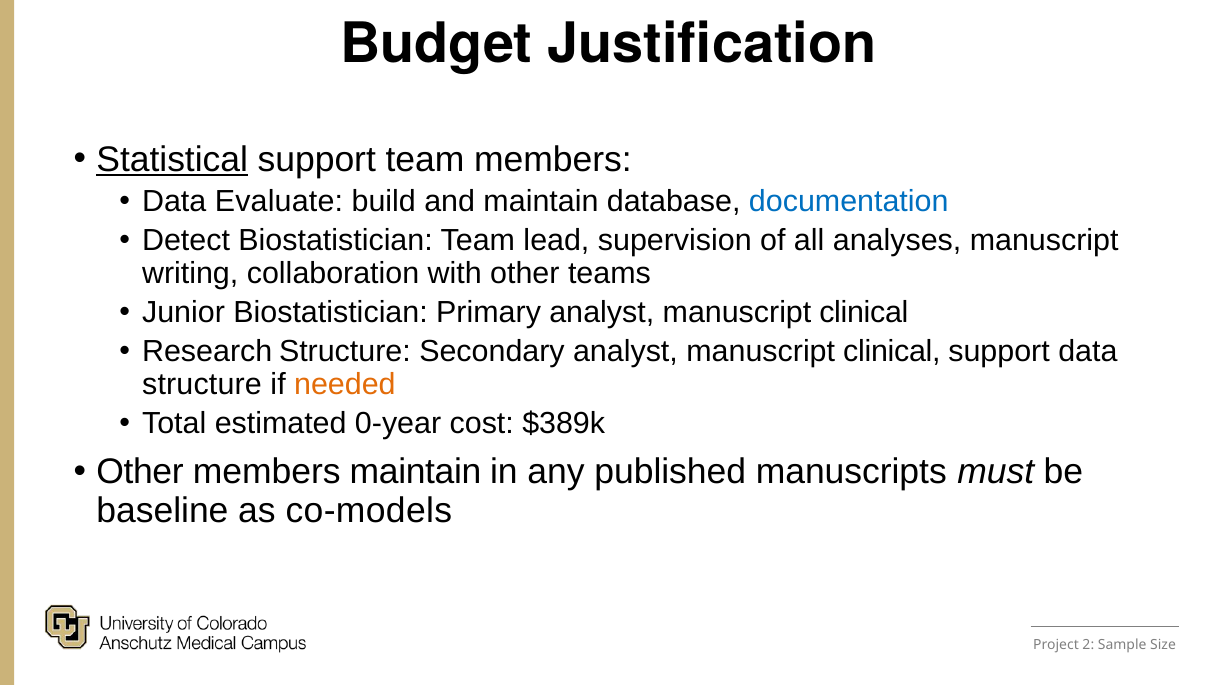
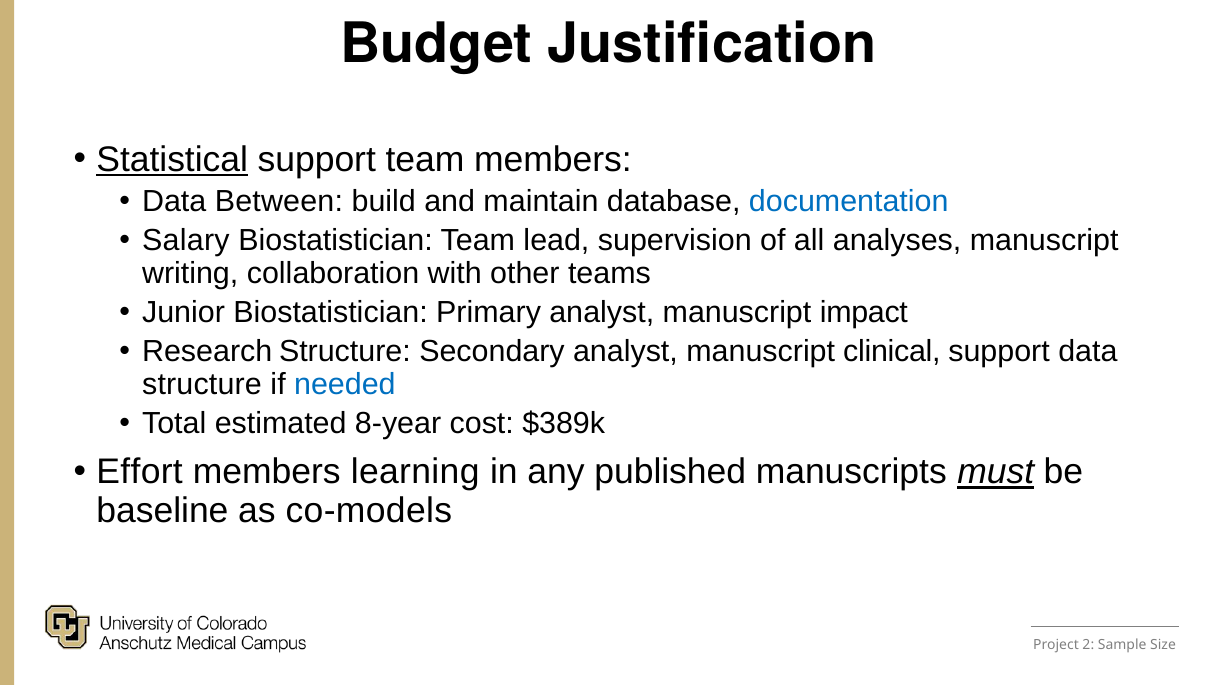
Evaluate: Evaluate -> Between
Detect: Detect -> Salary
Primary analyst manuscript clinical: clinical -> impact
needed colour: orange -> blue
0-year: 0-year -> 8-year
Other at (140, 472): Other -> Effort
members maintain: maintain -> learning
must underline: none -> present
